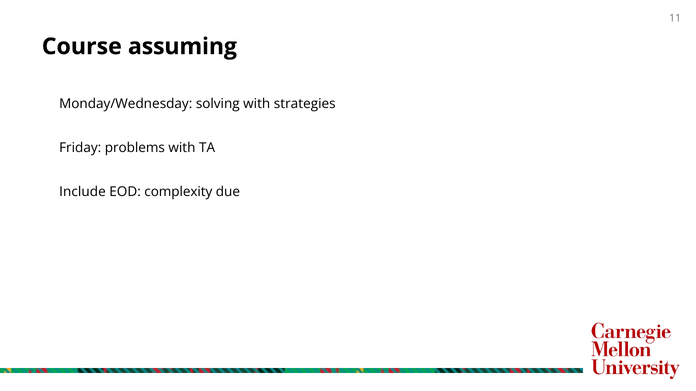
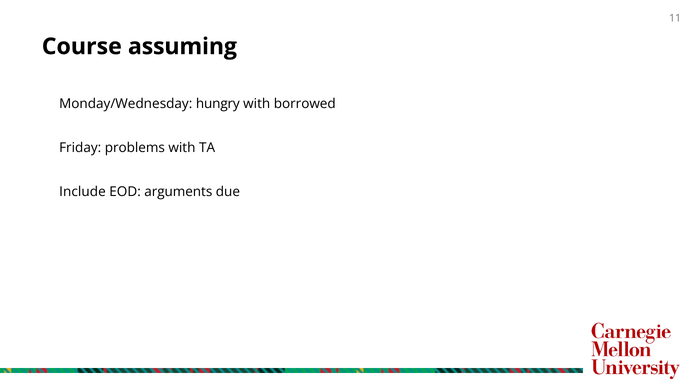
solving: solving -> hungry
strategies: strategies -> borrowed
complexity: complexity -> arguments
